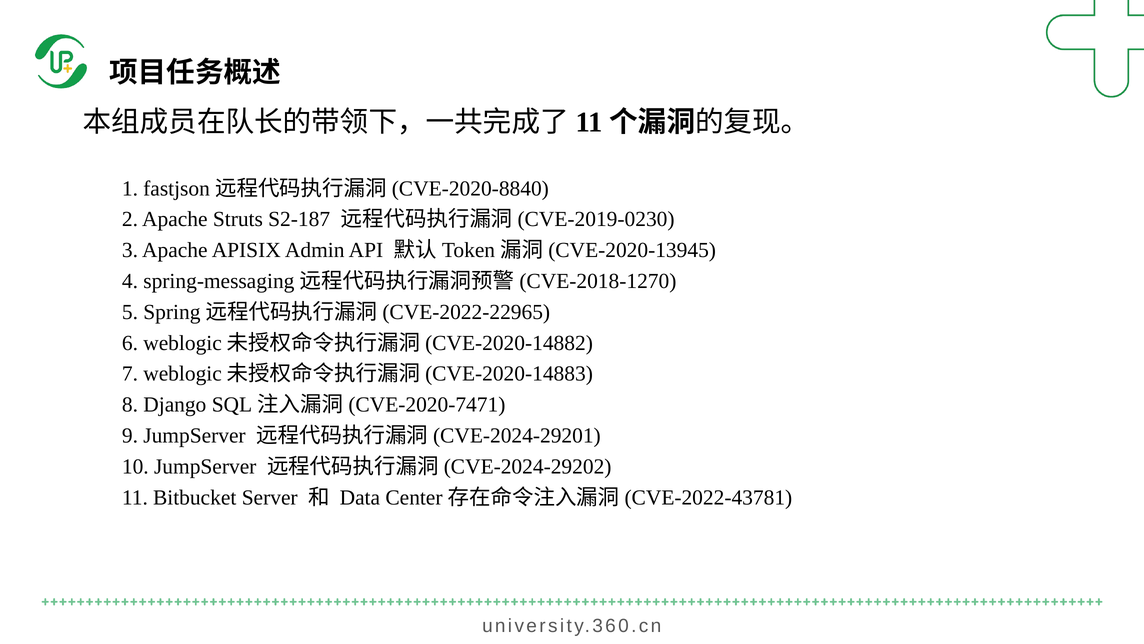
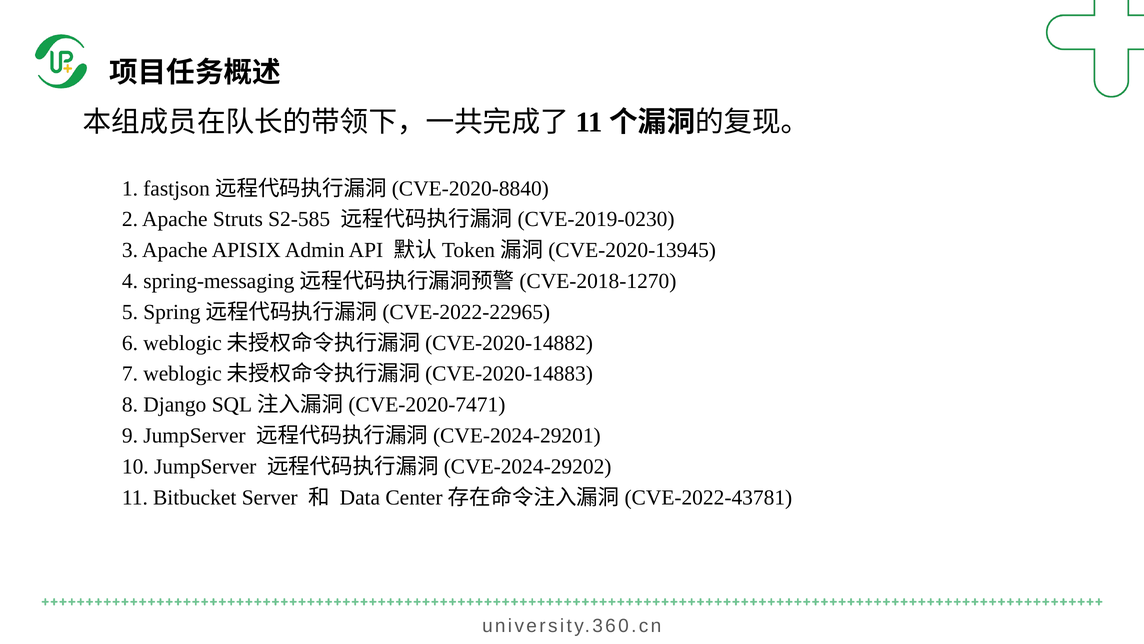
S2-187: S2-187 -> S2-585
